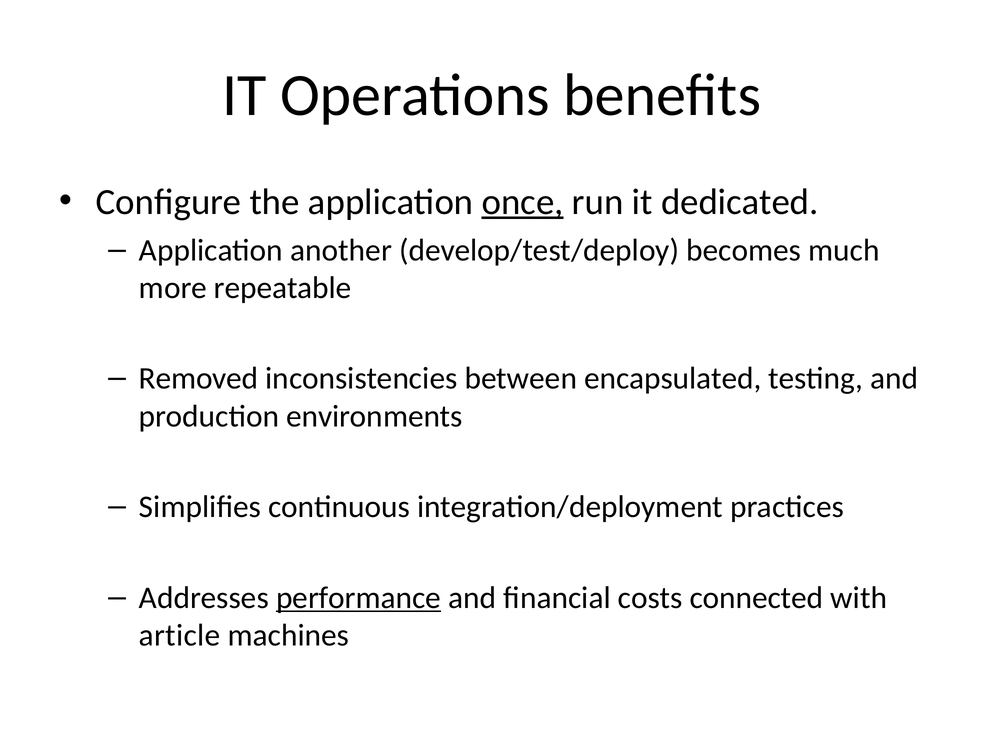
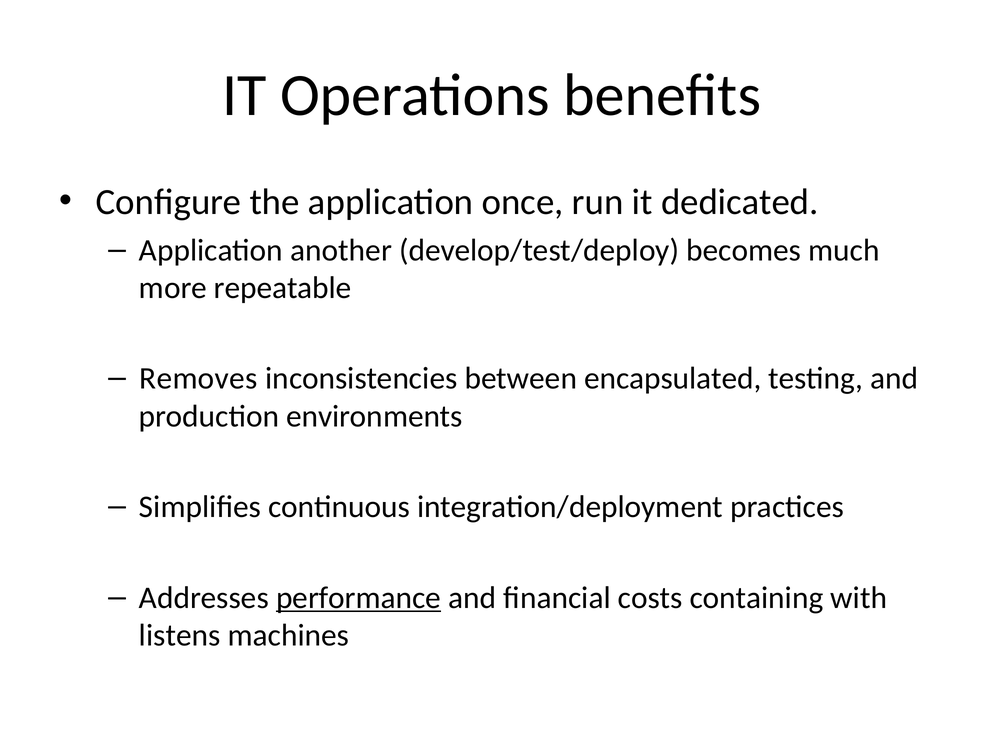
once underline: present -> none
Removed: Removed -> Removes
connected: connected -> containing
article: article -> listens
